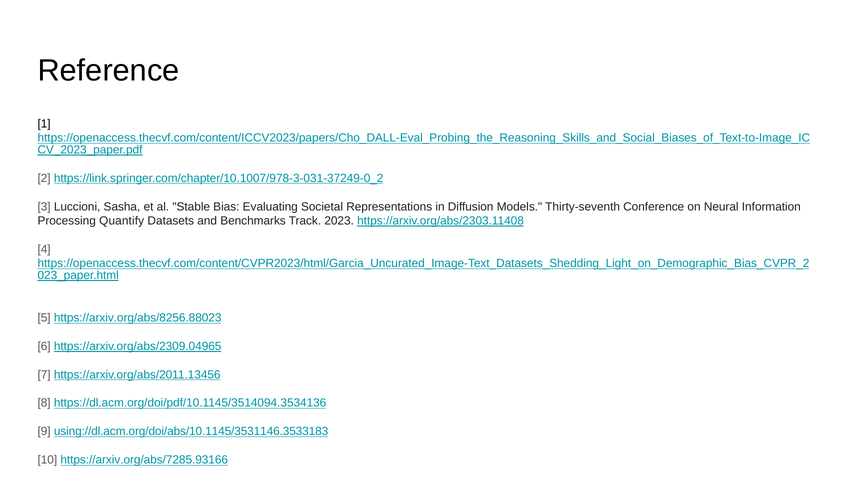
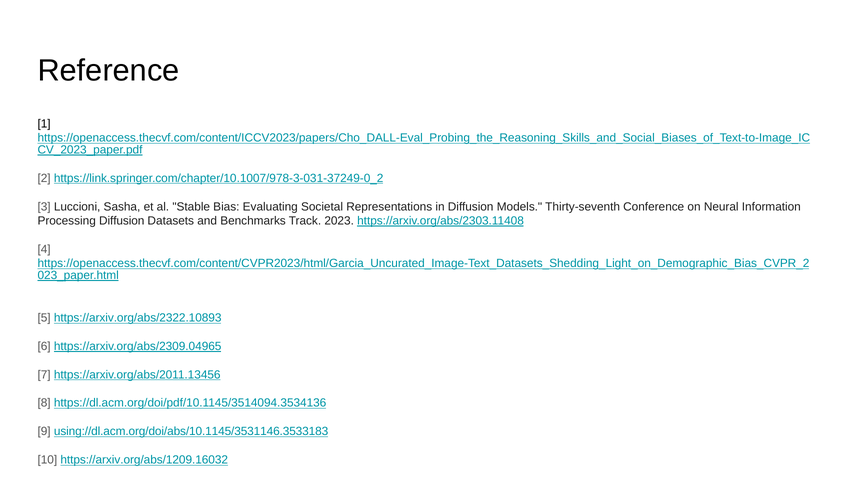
Processing Quantify: Quantify -> Diffusion
https://arxiv.org/abs/8256.88023: https://arxiv.org/abs/8256.88023 -> https://arxiv.org/abs/2322.10893
https://arxiv.org/abs/7285.93166: https://arxiv.org/abs/7285.93166 -> https://arxiv.org/abs/1209.16032
